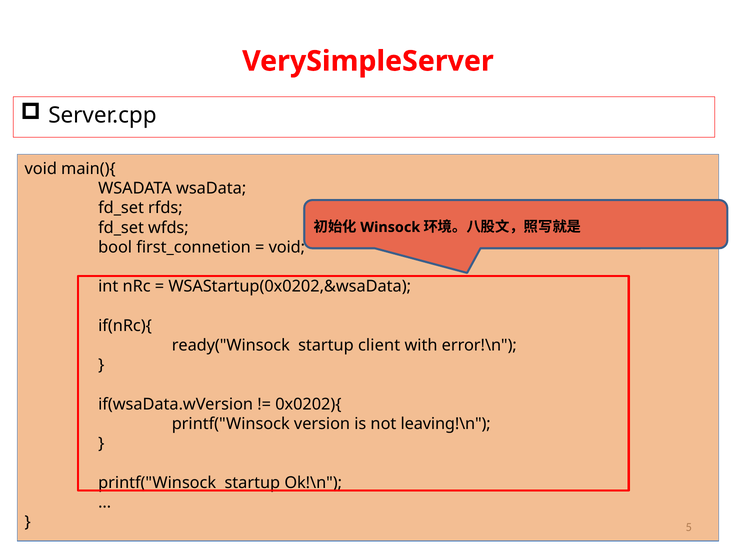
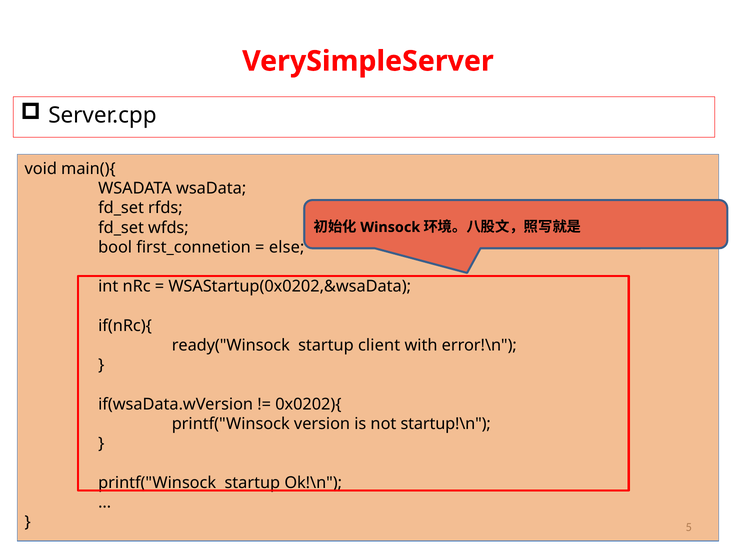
void at (287, 247): void -> else
leaving!\n: leaving!\n -> startup!\n
